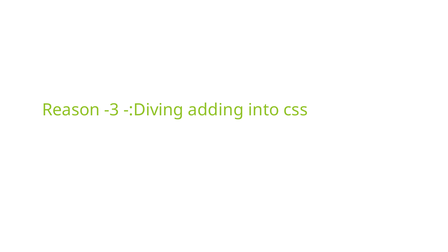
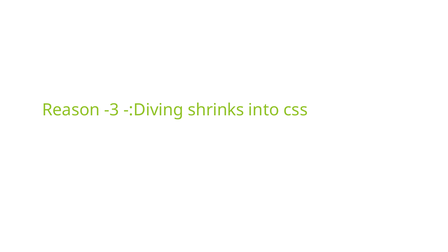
adding: adding -> shrinks
